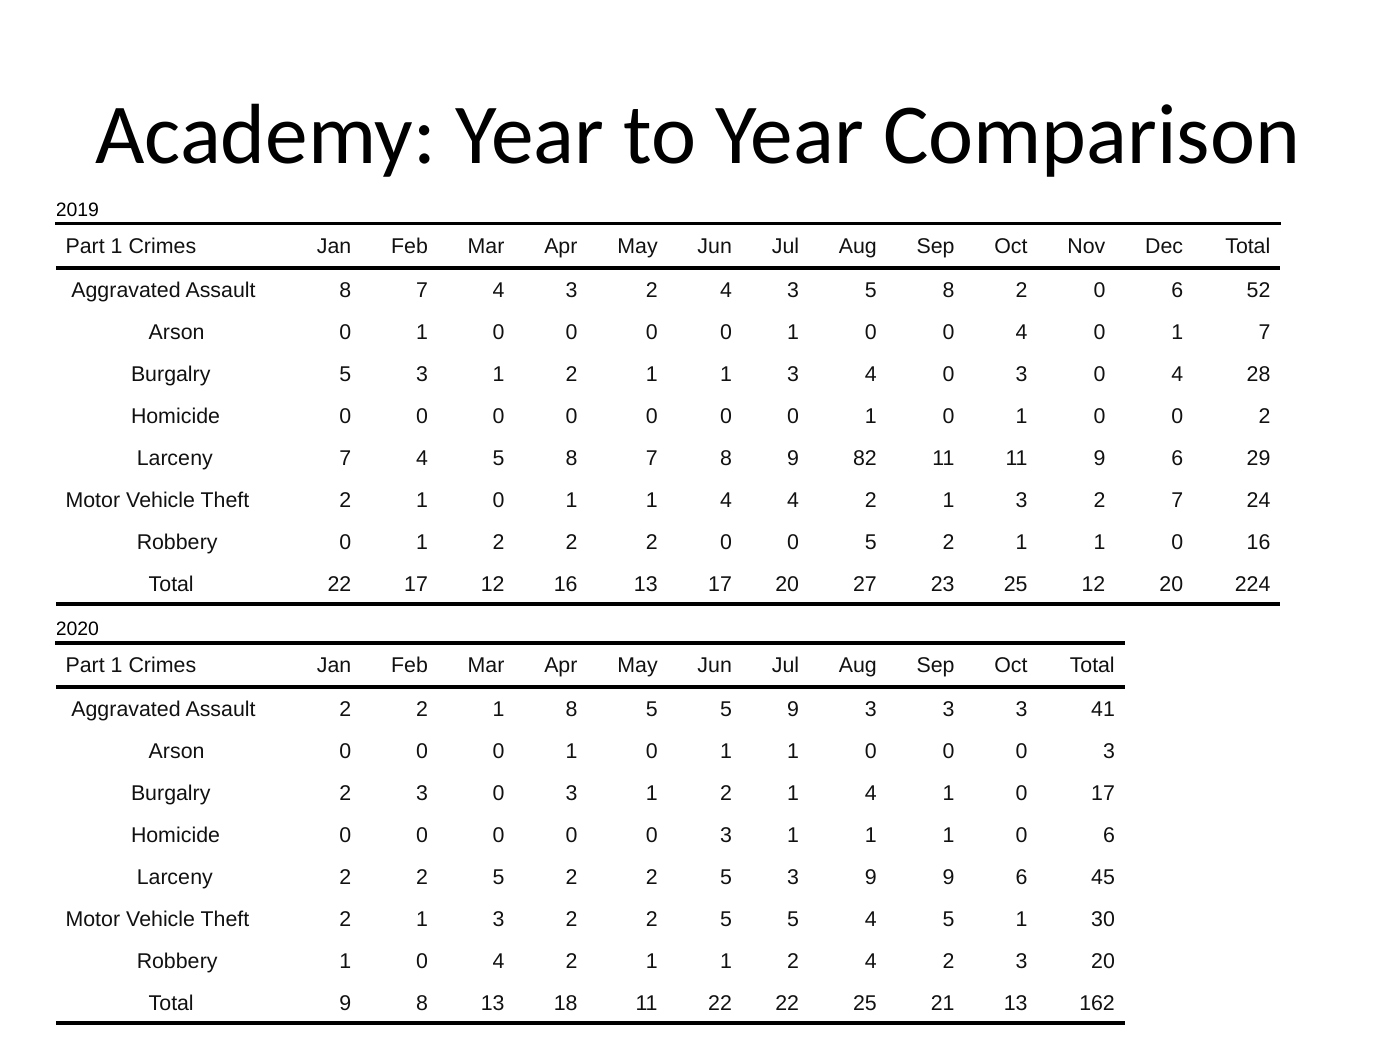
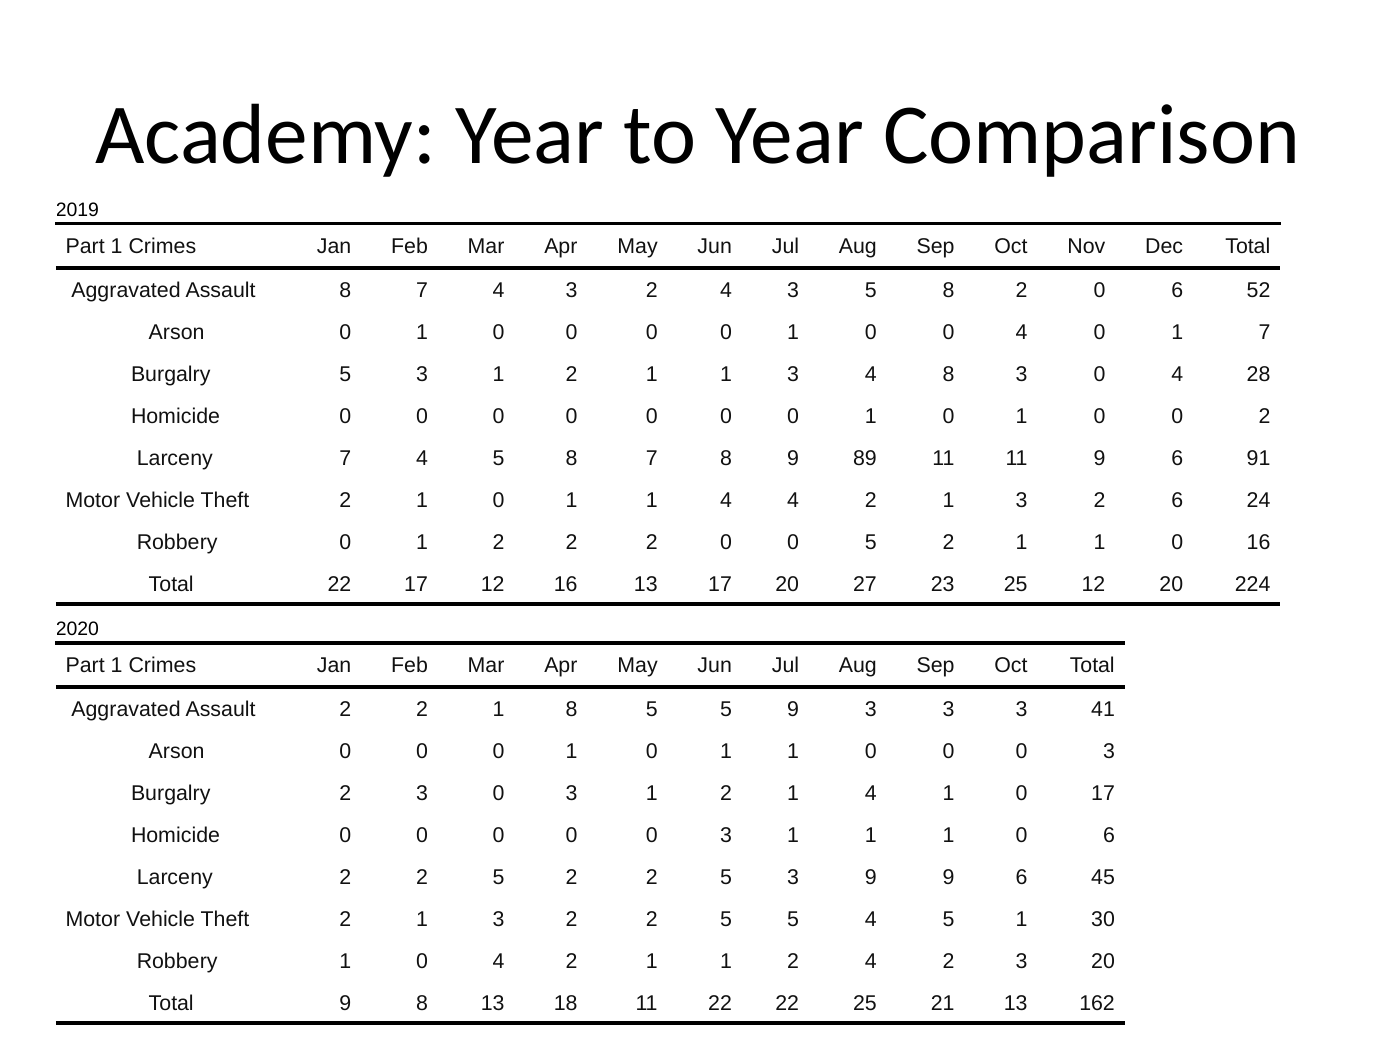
3 4 0: 0 -> 8
82: 82 -> 89
29: 29 -> 91
2 7: 7 -> 6
